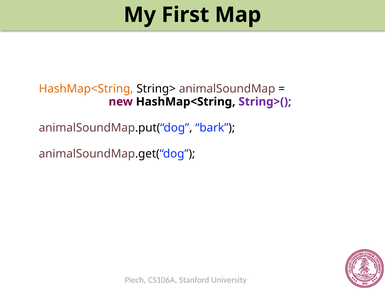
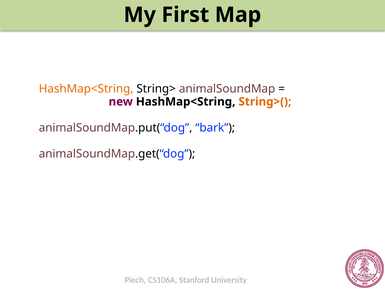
String>( colour: purple -> orange
